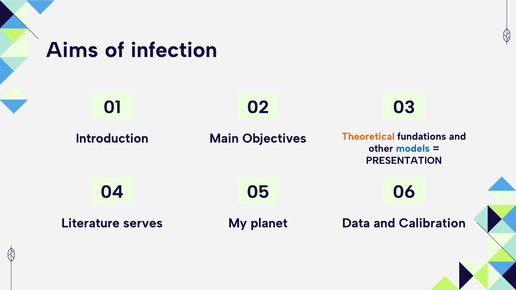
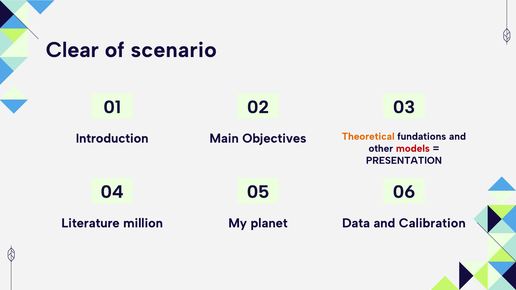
Aims: Aims -> Clear
infection: infection -> scenario
models colour: blue -> red
serves: serves -> million
